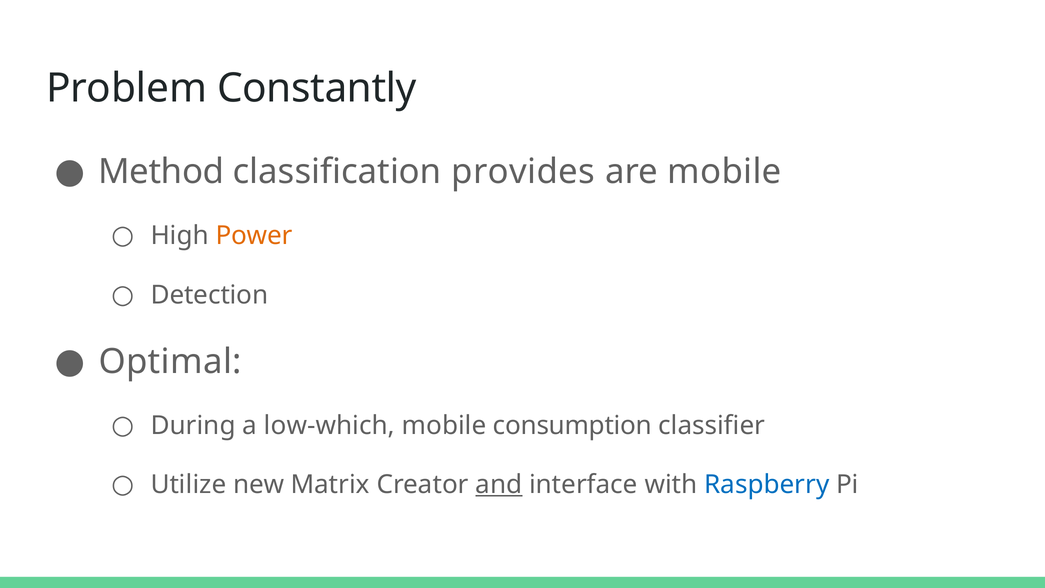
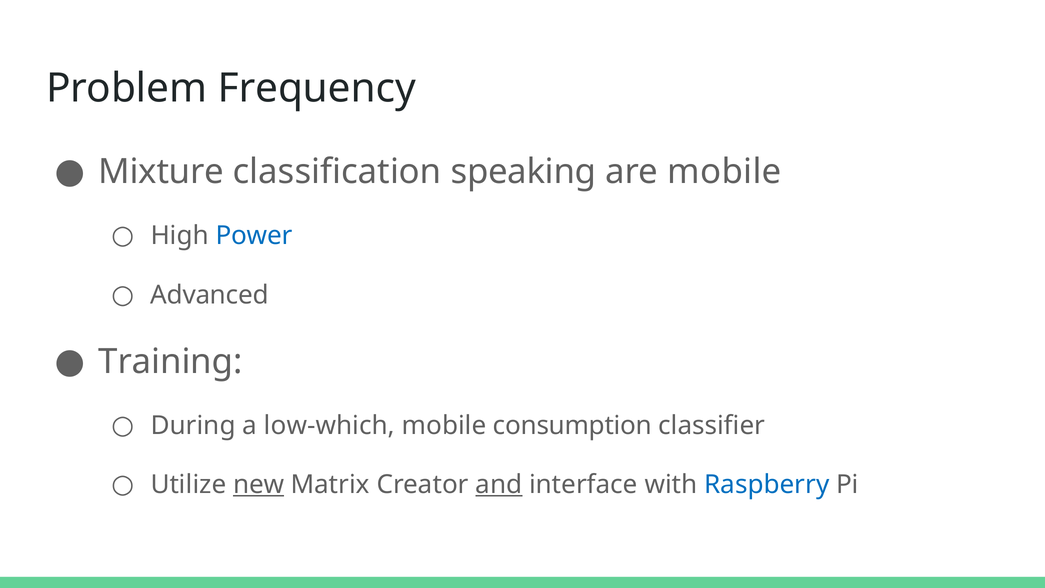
Constantly: Constantly -> Frequency
Method: Method -> Mixture
provides: provides -> speaking
Power colour: orange -> blue
Detection: Detection -> Advanced
Optimal: Optimal -> Training
new underline: none -> present
